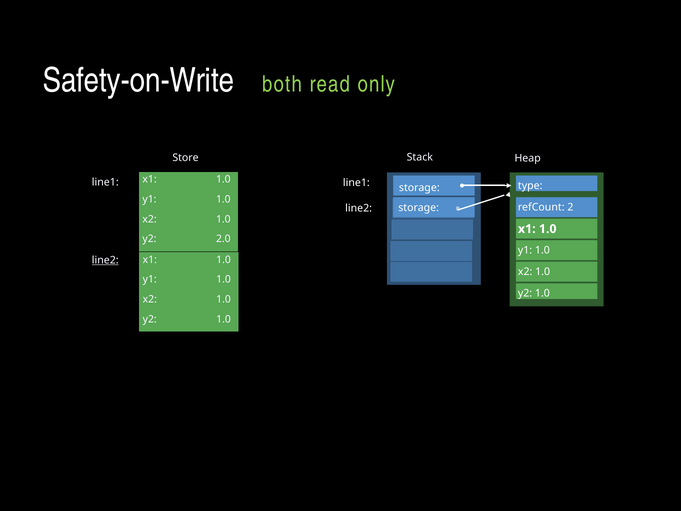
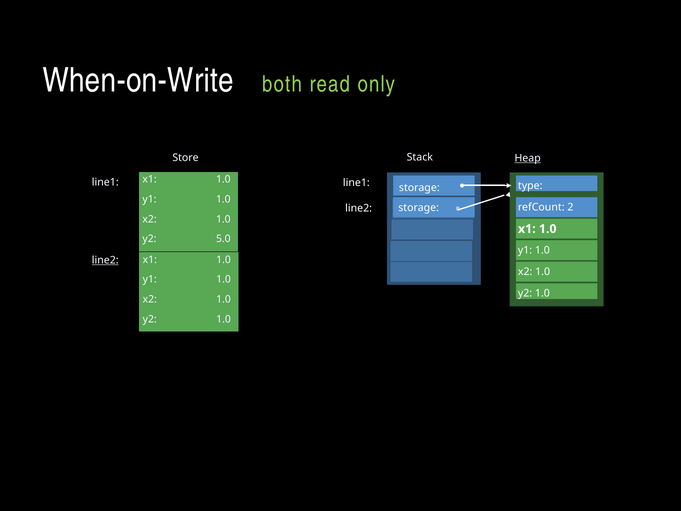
Safety-on-Write: Safety-on-Write -> When-on-Write
Heap underline: none -> present
2.0: 2.0 -> 5.0
